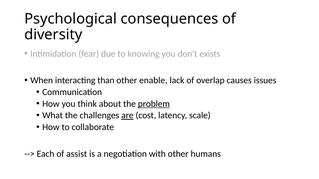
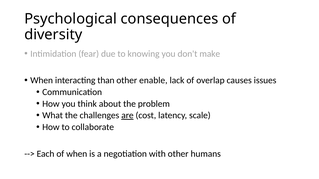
exists: exists -> make
problem underline: present -> none
of assist: assist -> when
